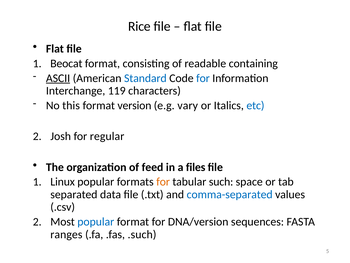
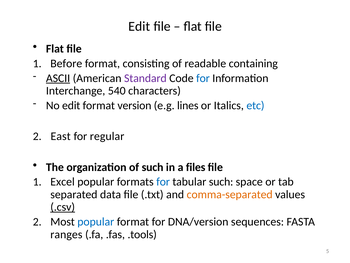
Rice at (139, 26): Rice -> Edit
Beocat: Beocat -> Before
Standard colour: blue -> purple
119: 119 -> 540
No this: this -> edit
vary: vary -> lines
Josh: Josh -> East
of feed: feed -> such
Linux: Linux -> Excel
for at (163, 182) colour: orange -> blue
comma-separated colour: blue -> orange
.csv underline: none -> present
.such: .such -> .tools
